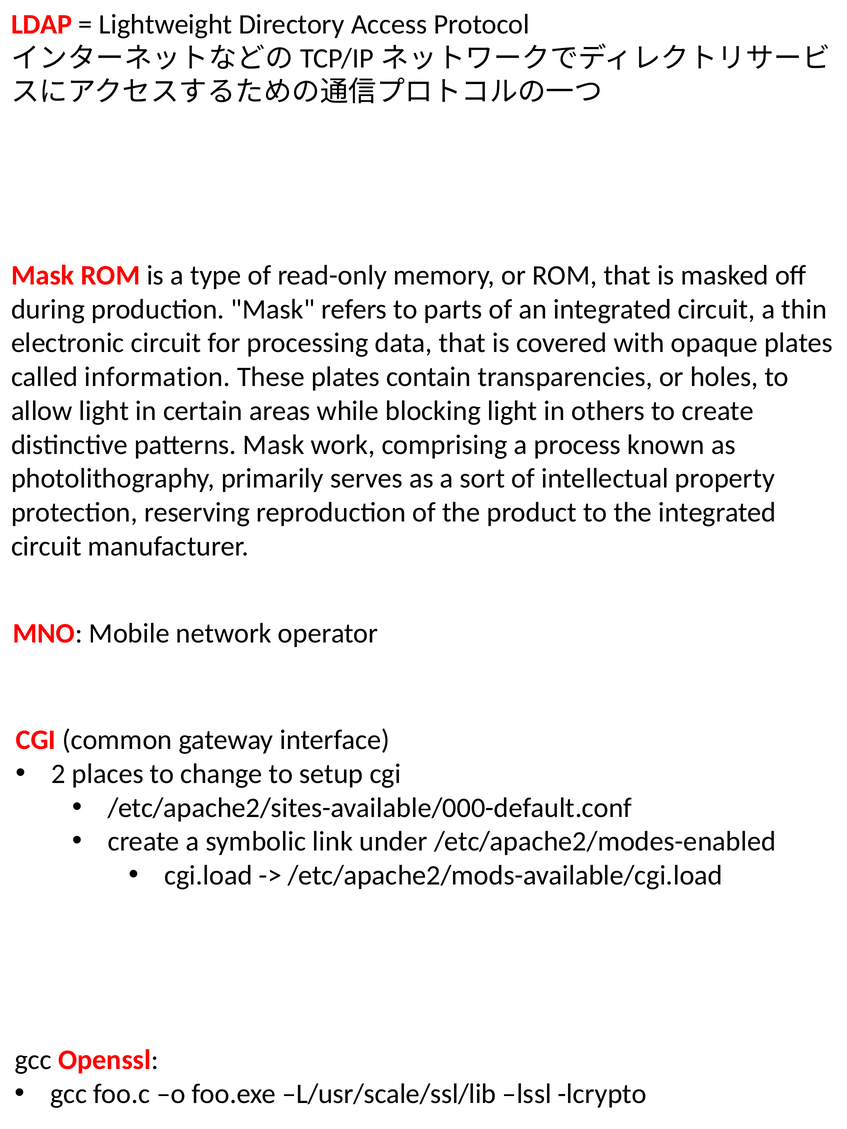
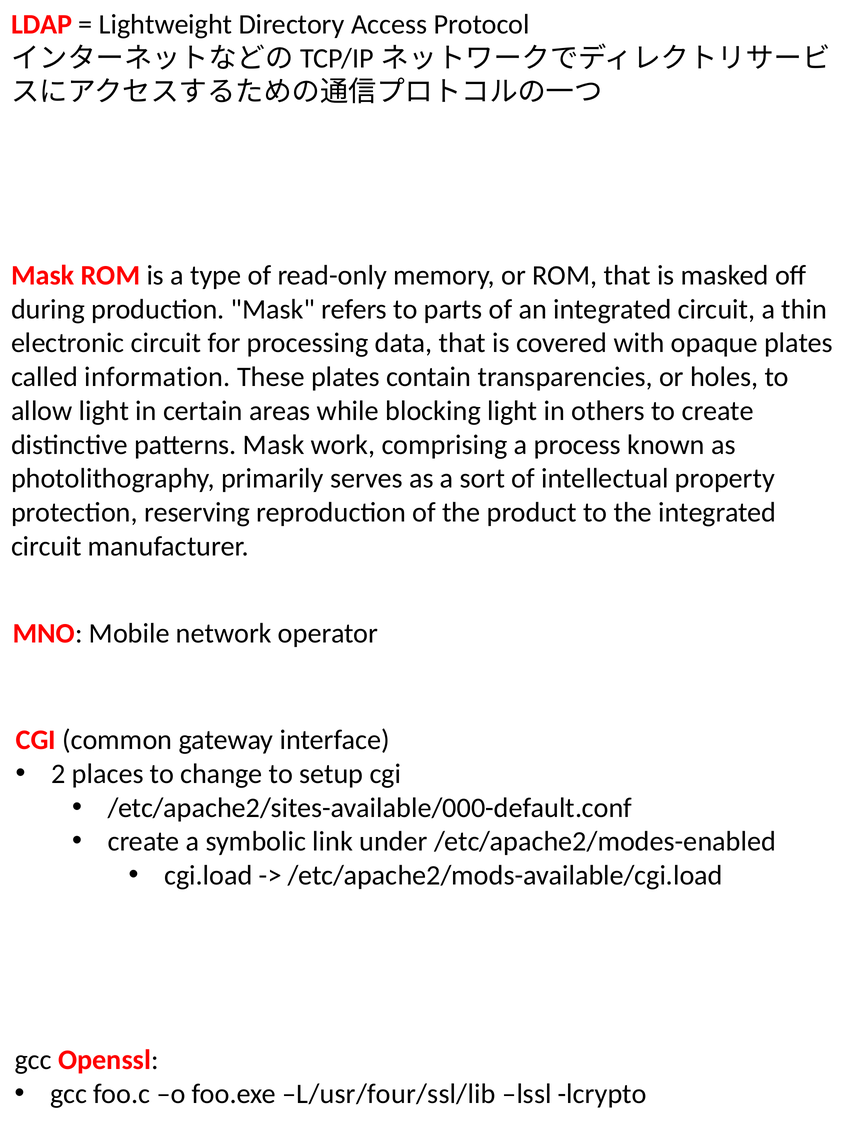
L/usr/scale/ssl/lib: L/usr/scale/ssl/lib -> L/usr/four/ssl/lib
